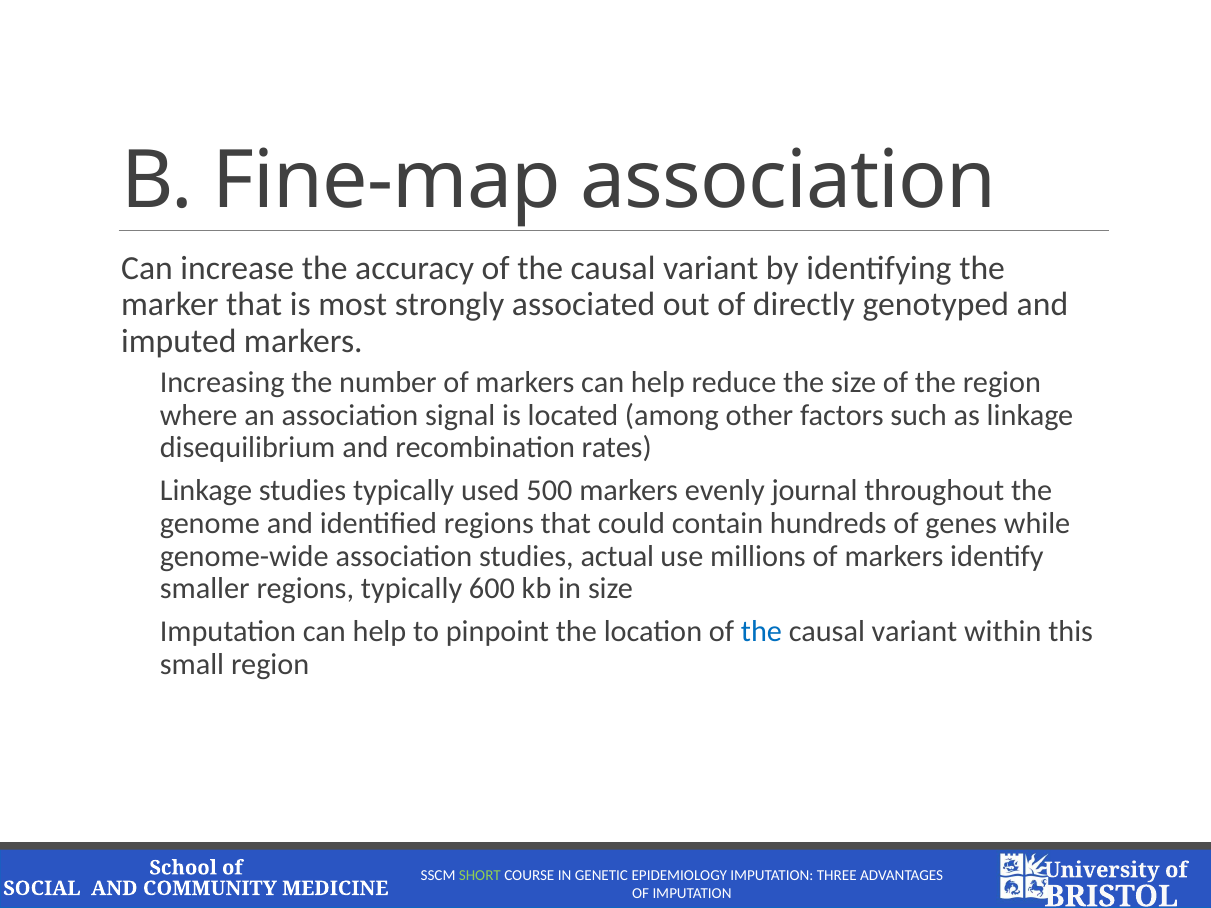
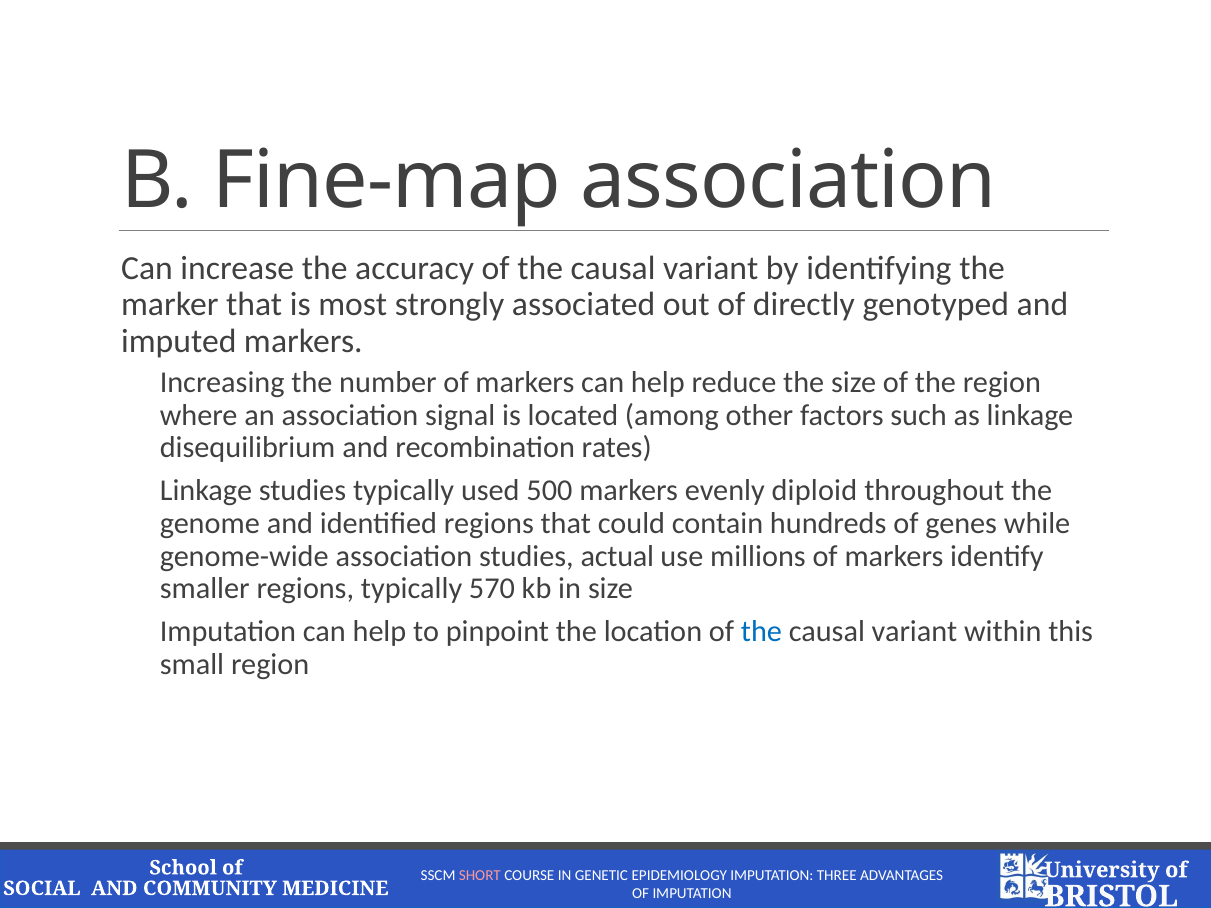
journal: journal -> diploid
600: 600 -> 570
SHORT colour: light green -> pink
